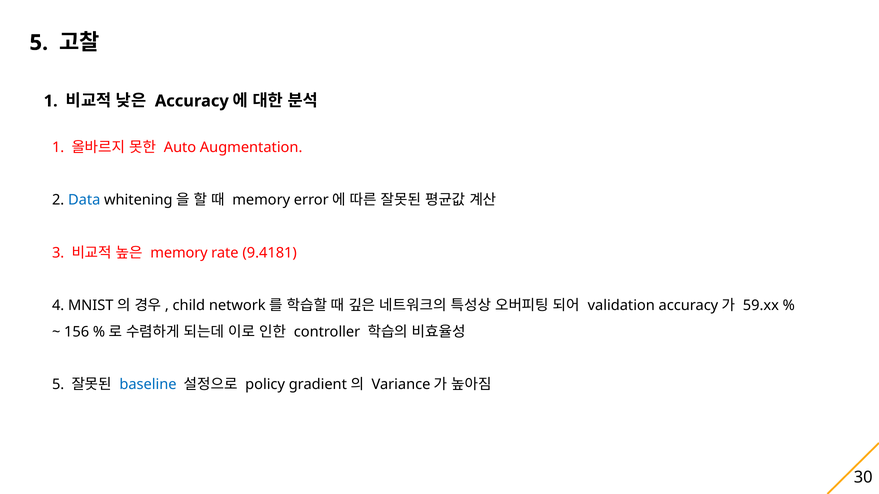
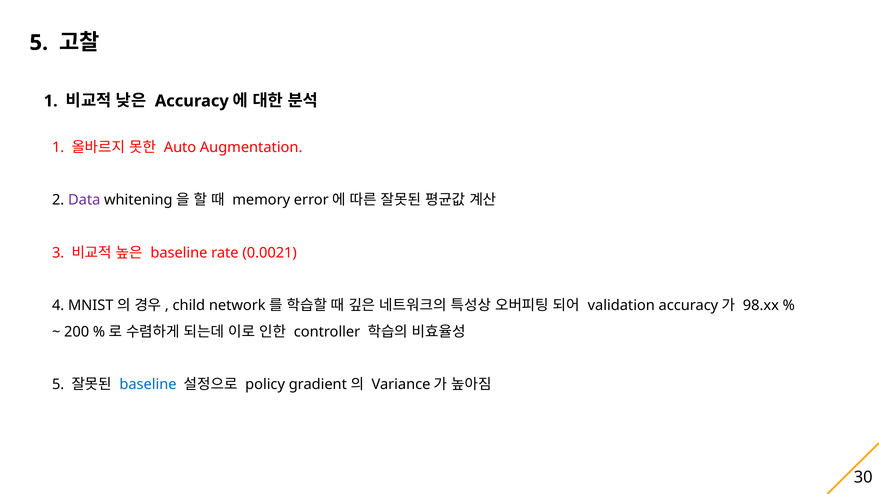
Data colour: blue -> purple
memory at (179, 253): memory -> baseline
9.4181: 9.4181 -> 0.0021
59.xx: 59.xx -> 98.xx
156: 156 -> 200
